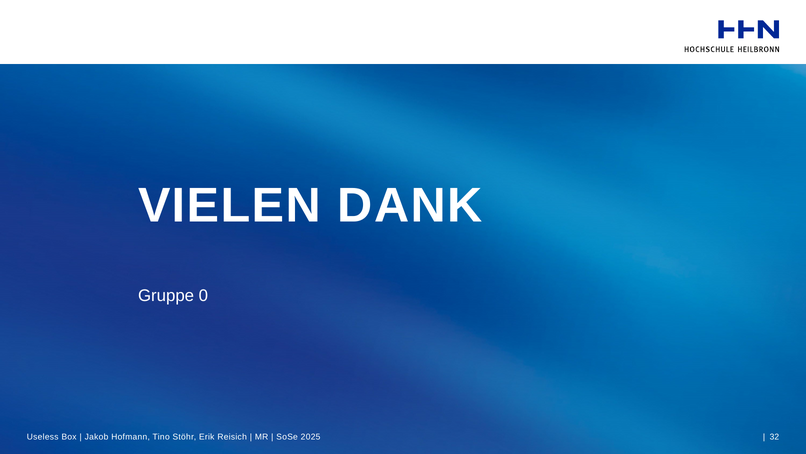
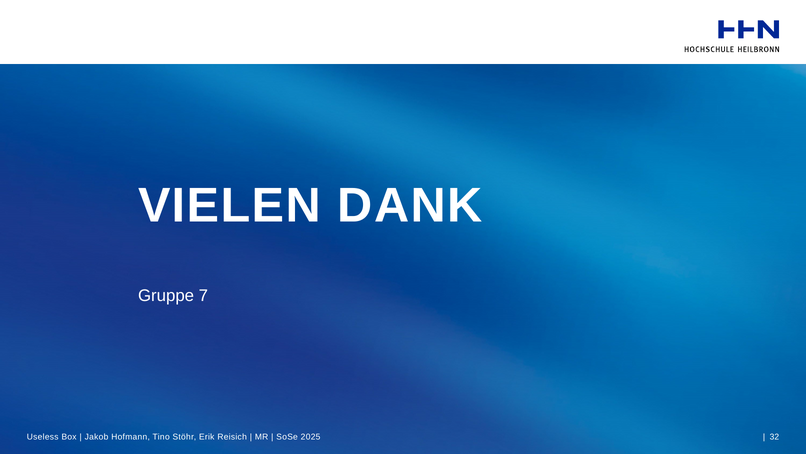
0: 0 -> 7
